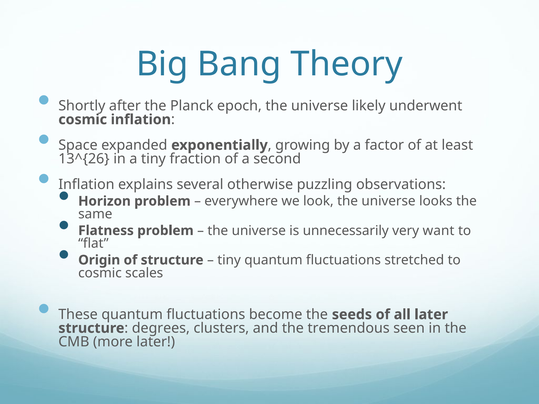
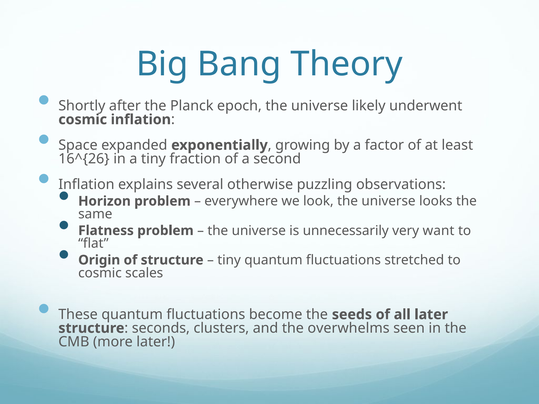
13^{26: 13^{26 -> 16^{26
degrees: degrees -> seconds
tremendous: tremendous -> overwhelms
